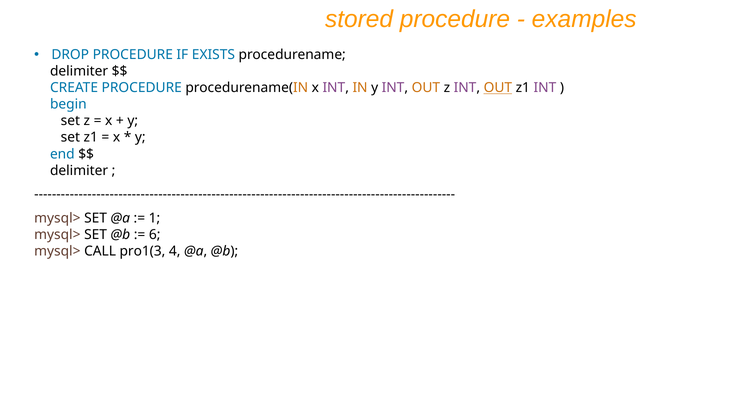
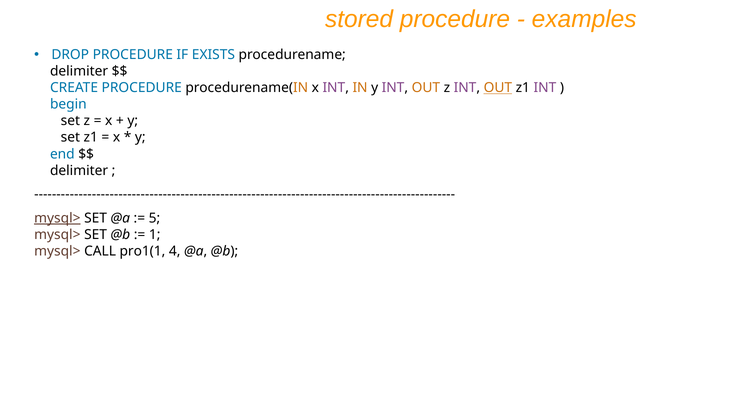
mysql> at (57, 218) underline: none -> present
1: 1 -> 5
6: 6 -> 1
pro1(3: pro1(3 -> pro1(1
